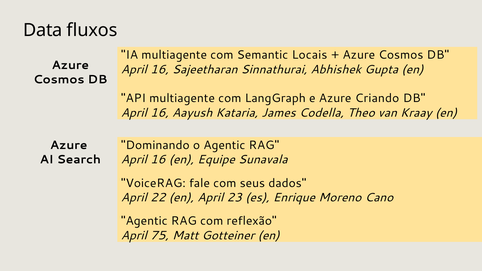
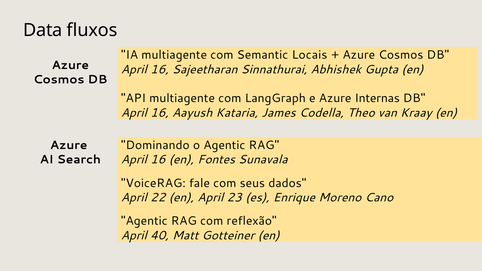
Criando: Criando -> Internas
Equipe: Equipe -> Fontes
75: 75 -> 40
